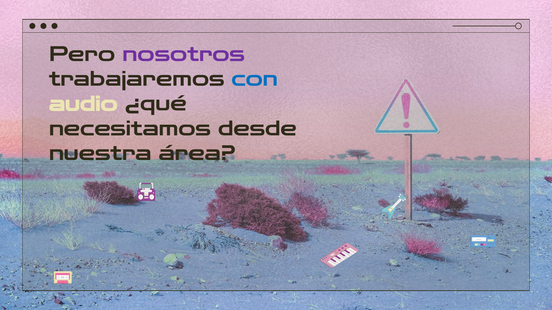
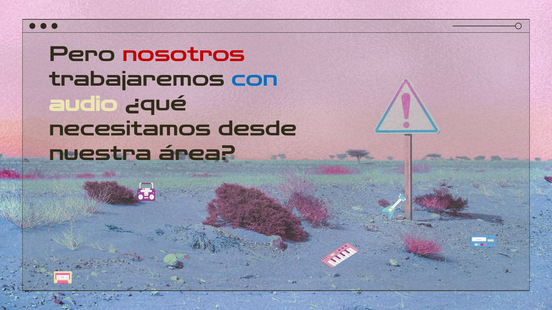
nosotros colour: purple -> red
